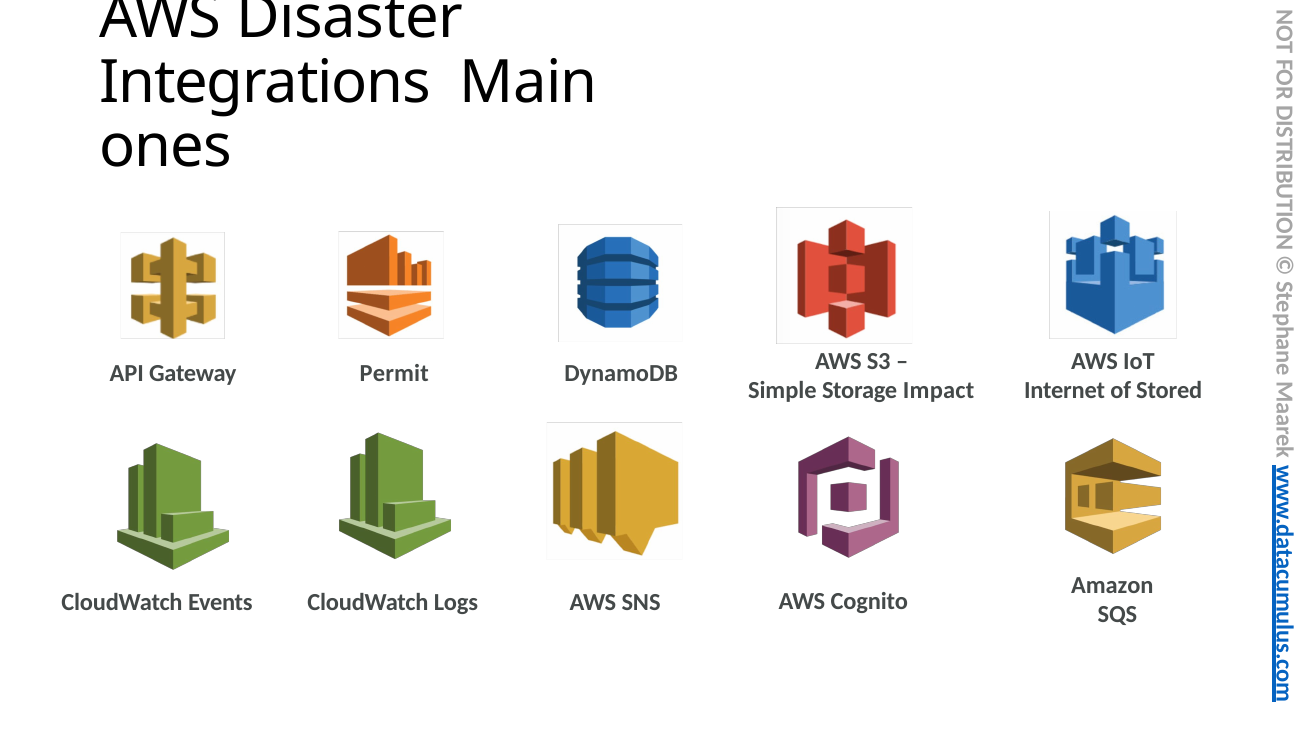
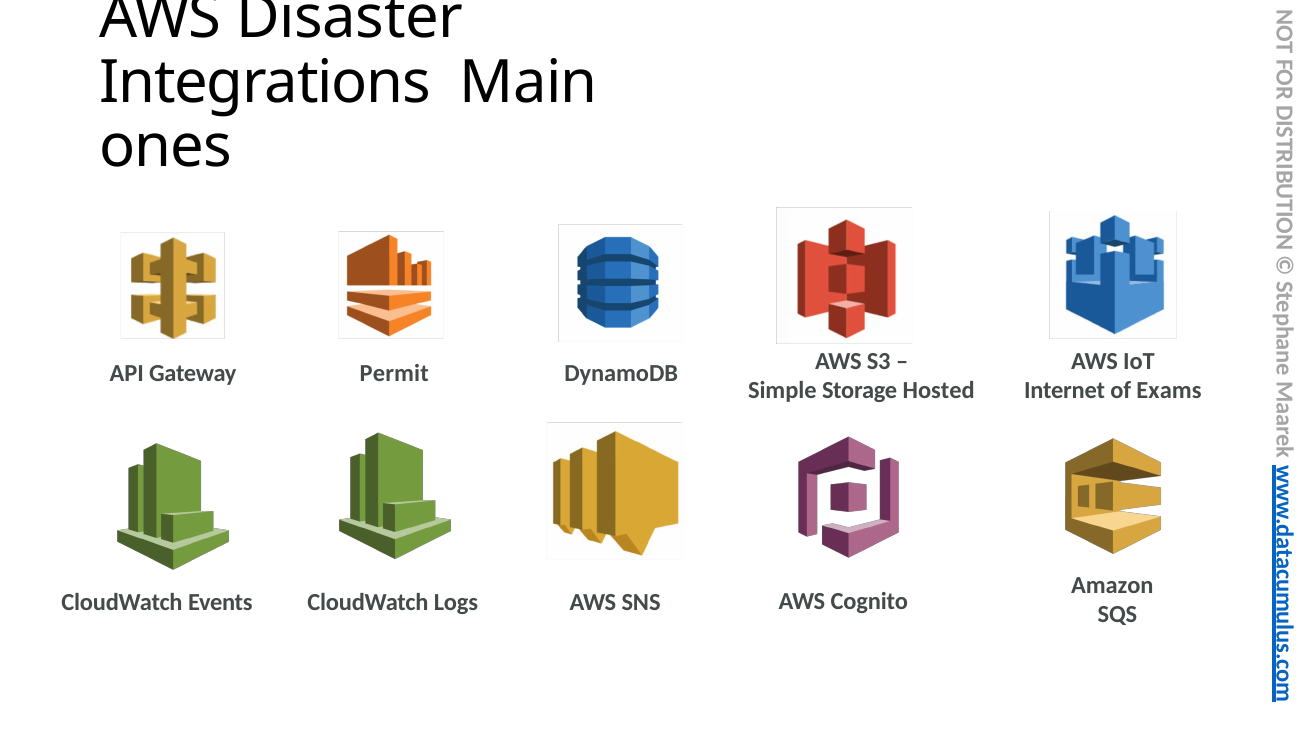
Impact: Impact -> Hosted
Stored: Stored -> Exams
